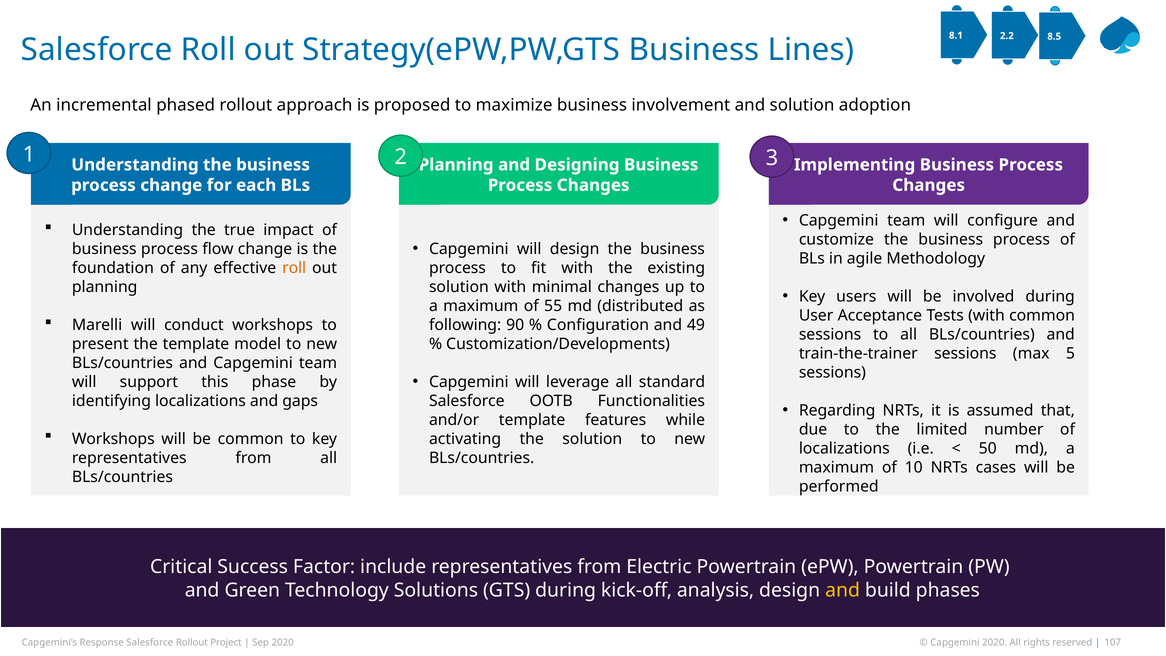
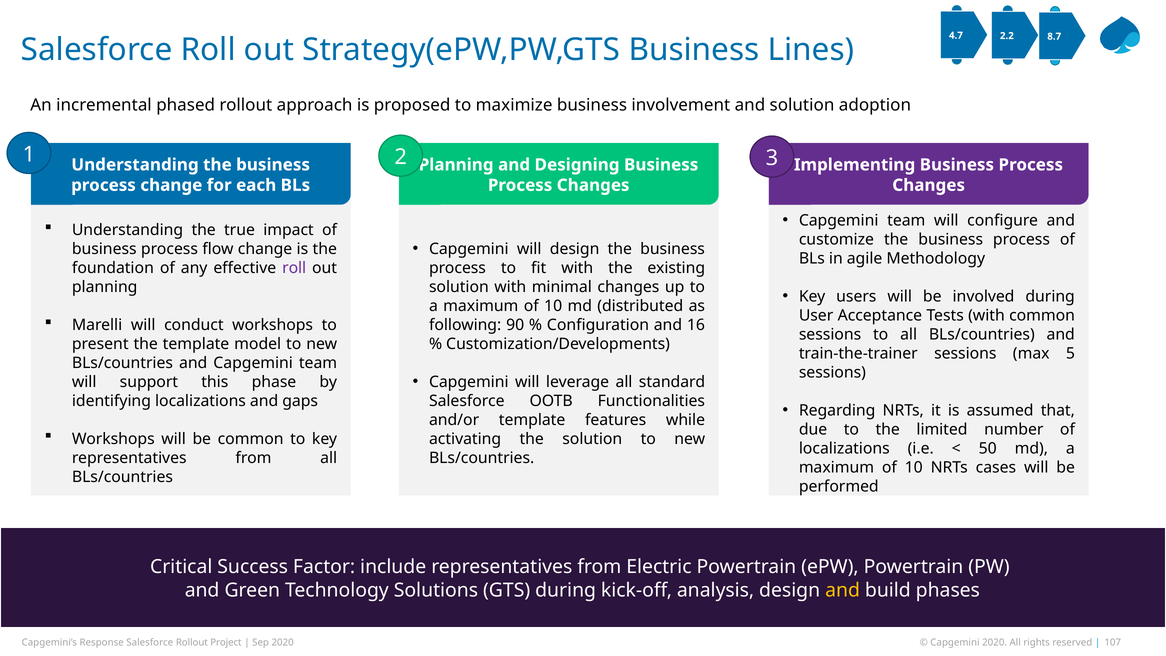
8.1: 8.1 -> 4.7
8.5: 8.5 -> 8.7
roll at (294, 268) colour: orange -> purple
55 at (553, 306): 55 -> 10
49: 49 -> 16
